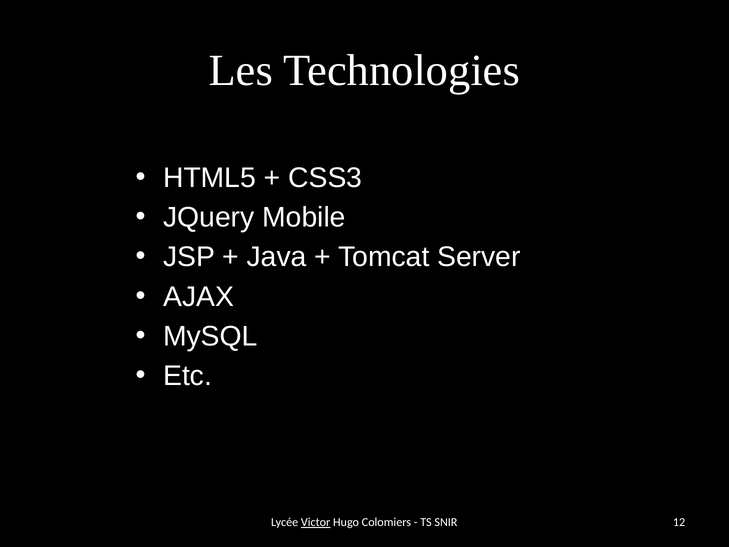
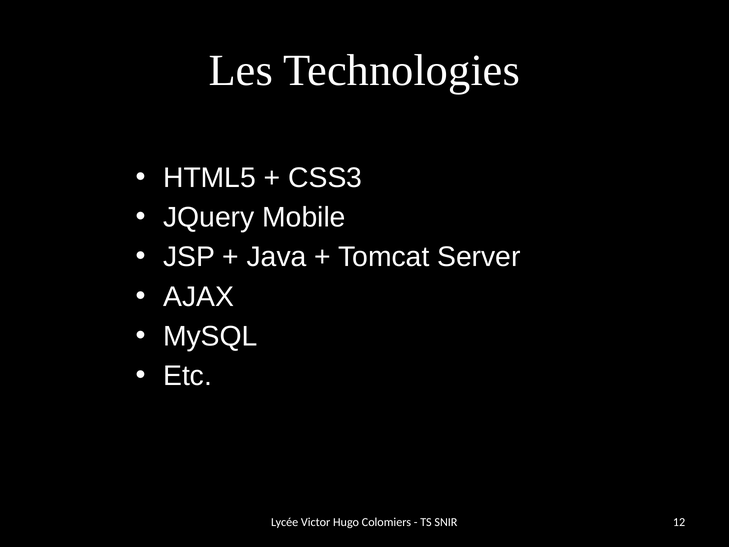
Victor underline: present -> none
